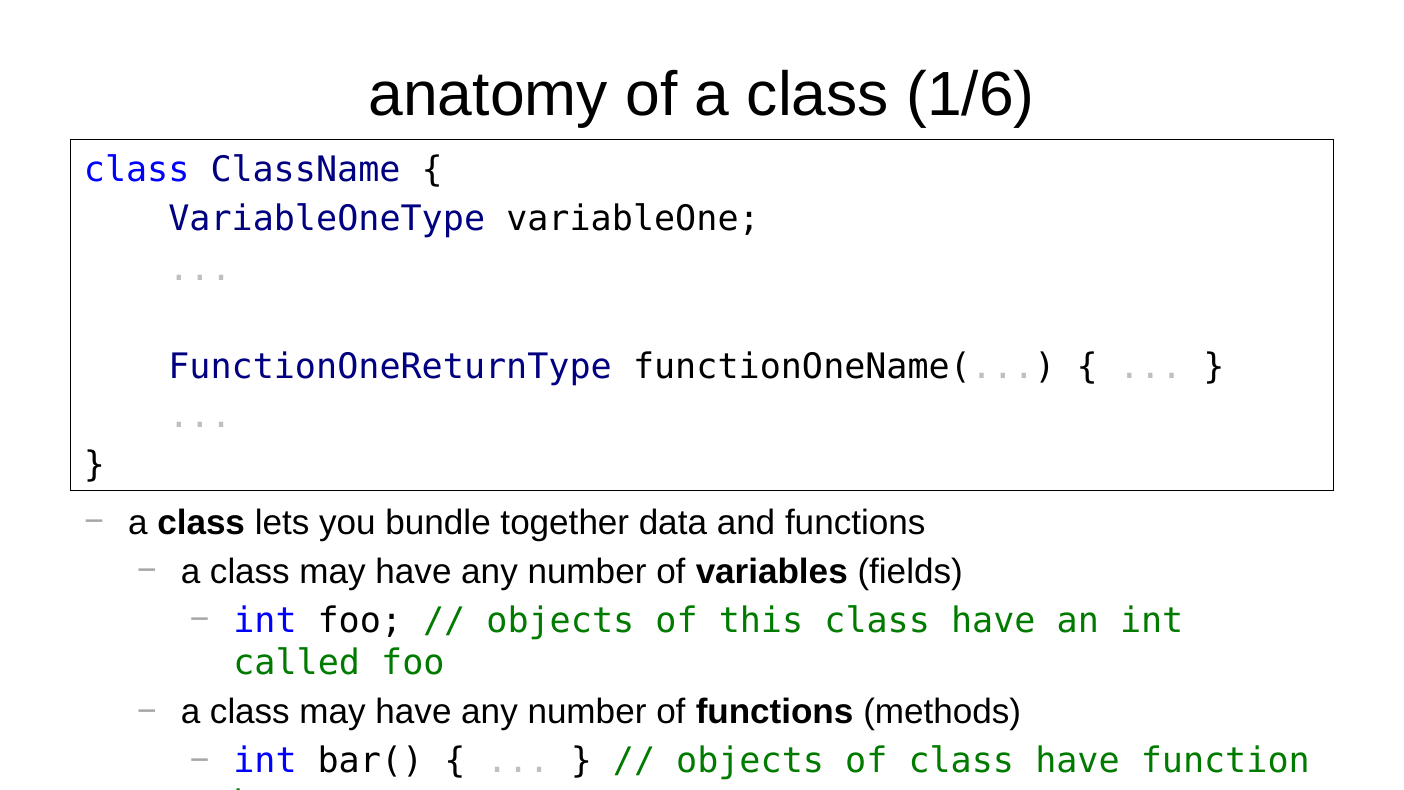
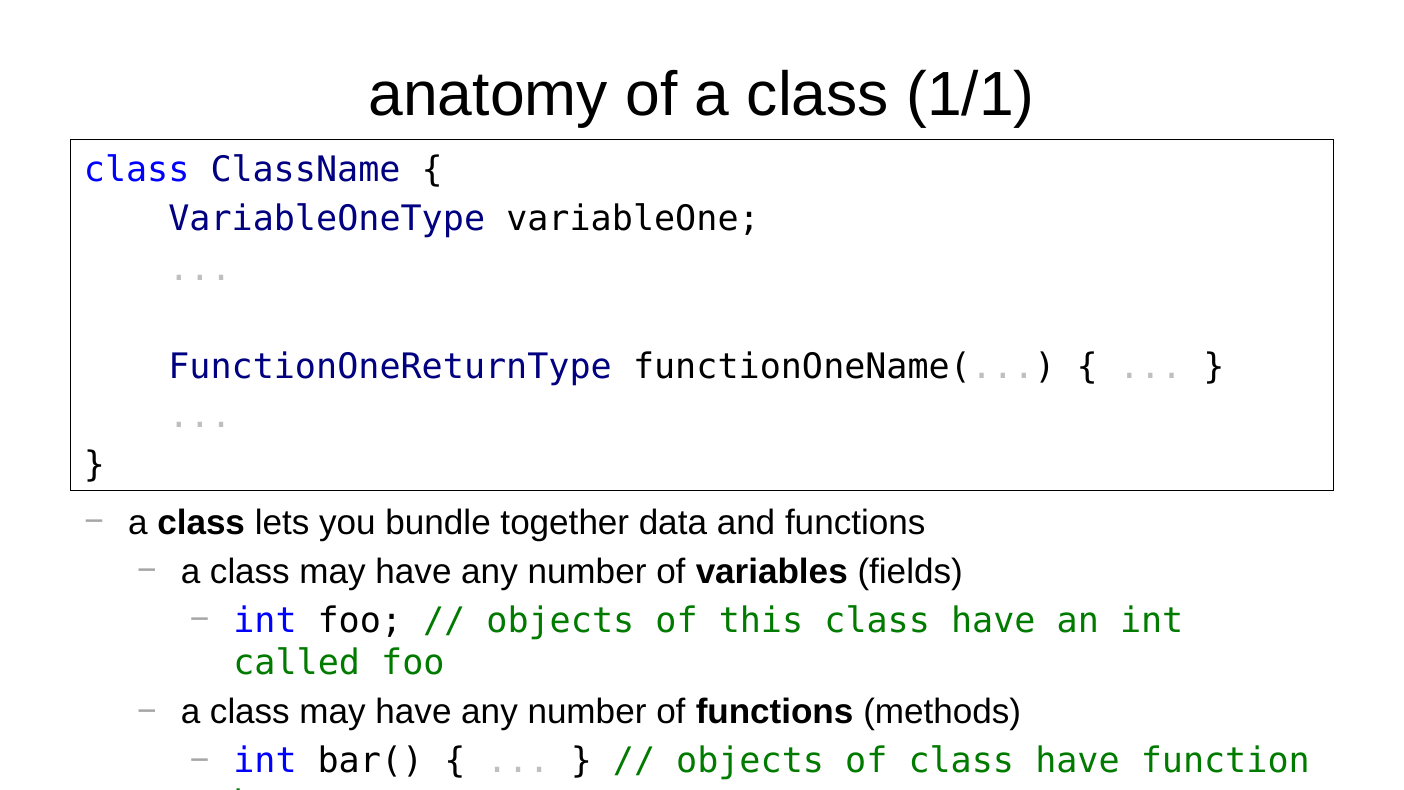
1/6: 1/6 -> 1/1
